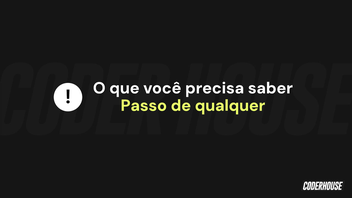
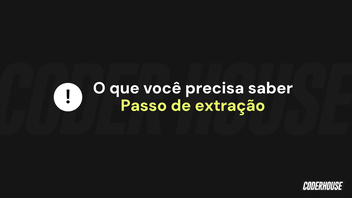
qualquer: qualquer -> extração
